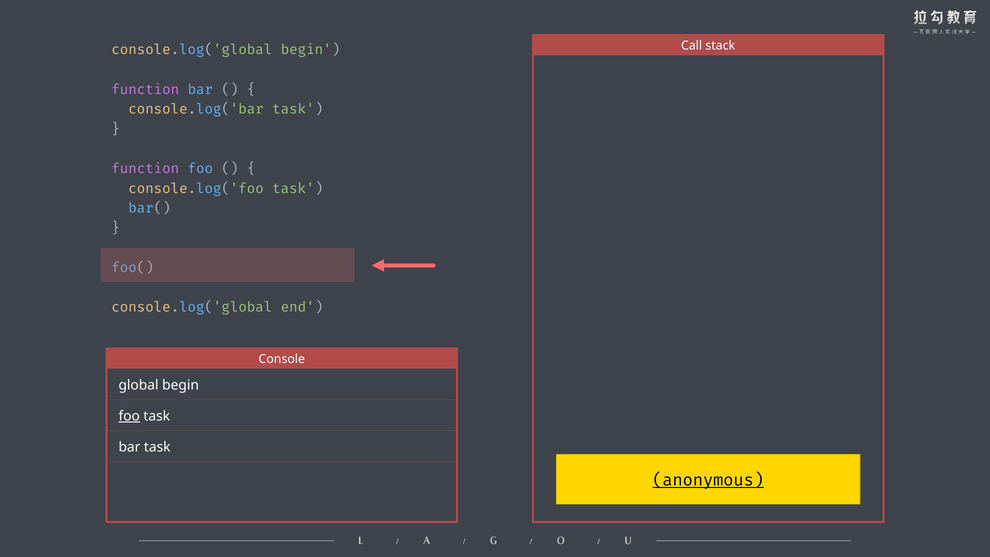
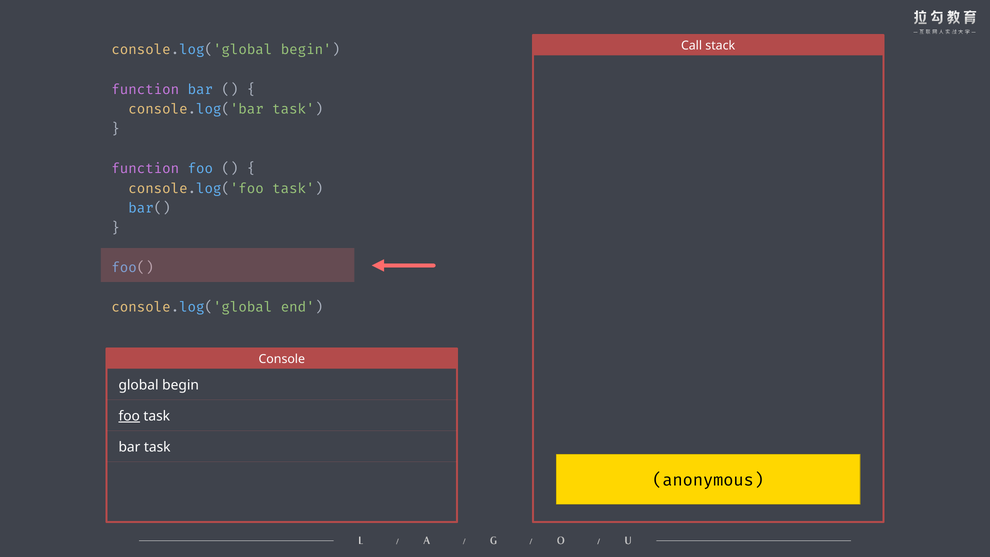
anonymous underline: present -> none
